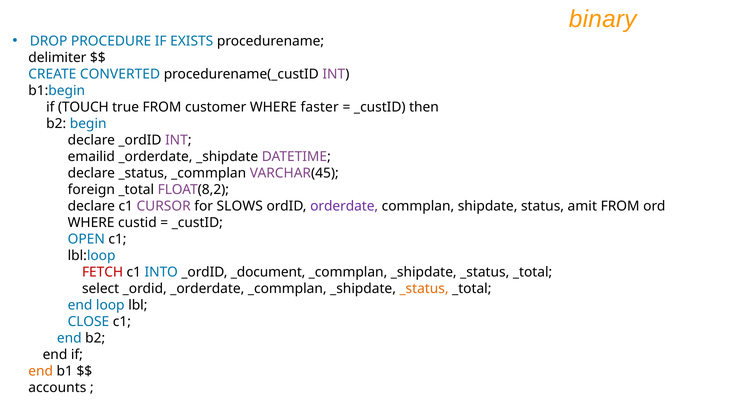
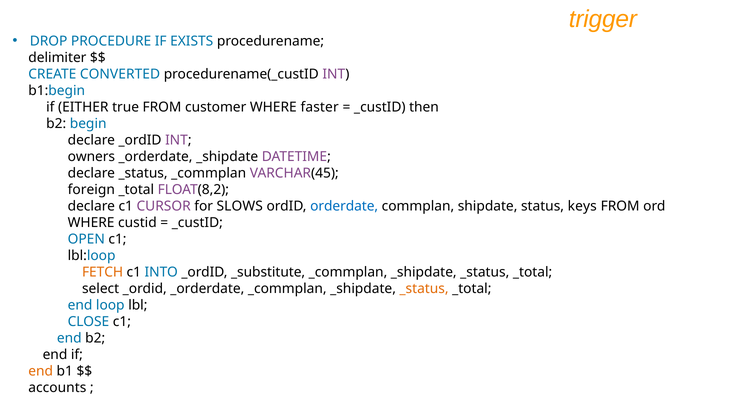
binary: binary -> trigger
TOUCH: TOUCH -> EITHER
emailid: emailid -> owners
orderdate colour: purple -> blue
amit: amit -> keys
FETCH colour: red -> orange
_document: _document -> _substitute
